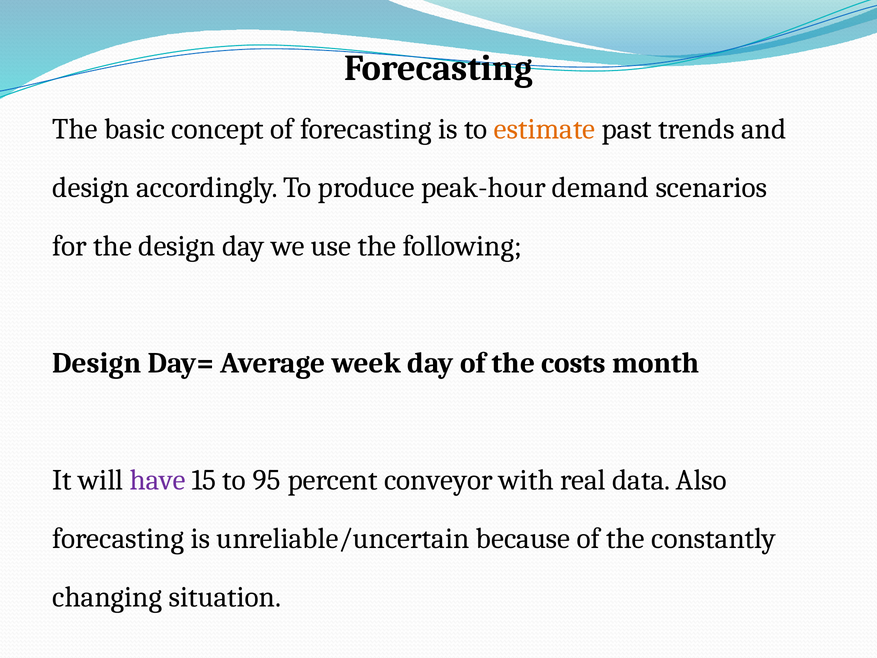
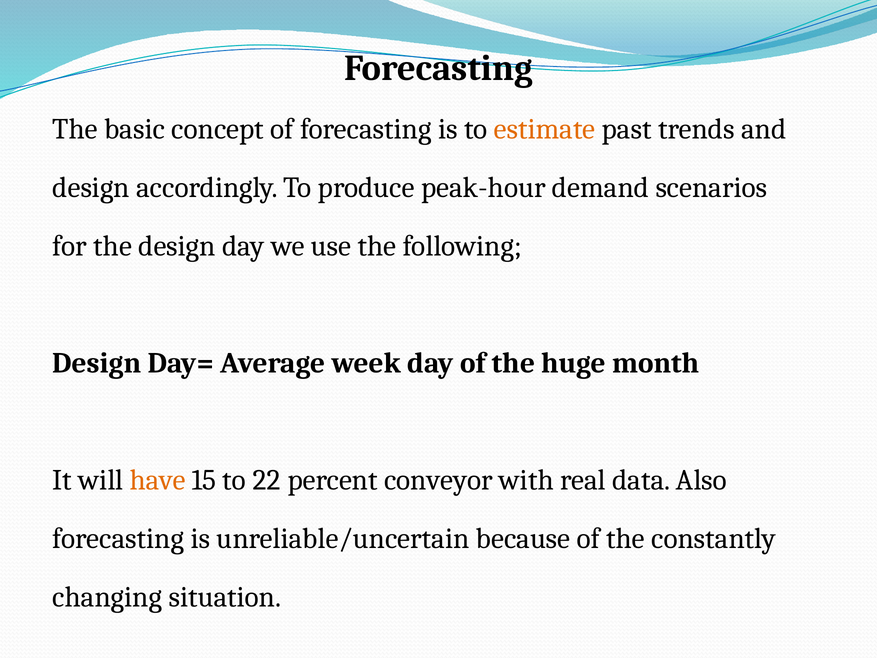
costs: costs -> huge
have colour: purple -> orange
95: 95 -> 22
